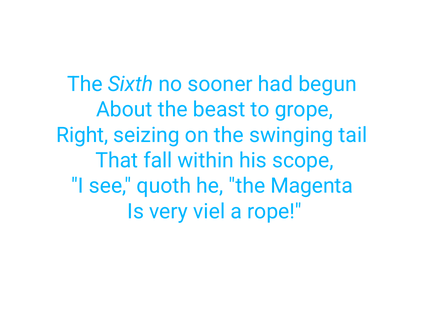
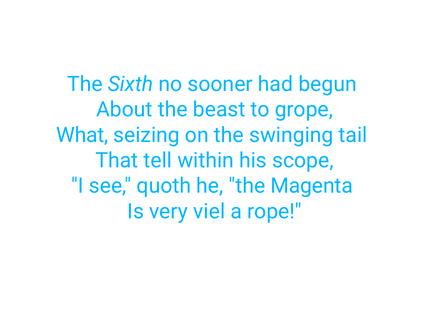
Right: Right -> What
fall: fall -> tell
